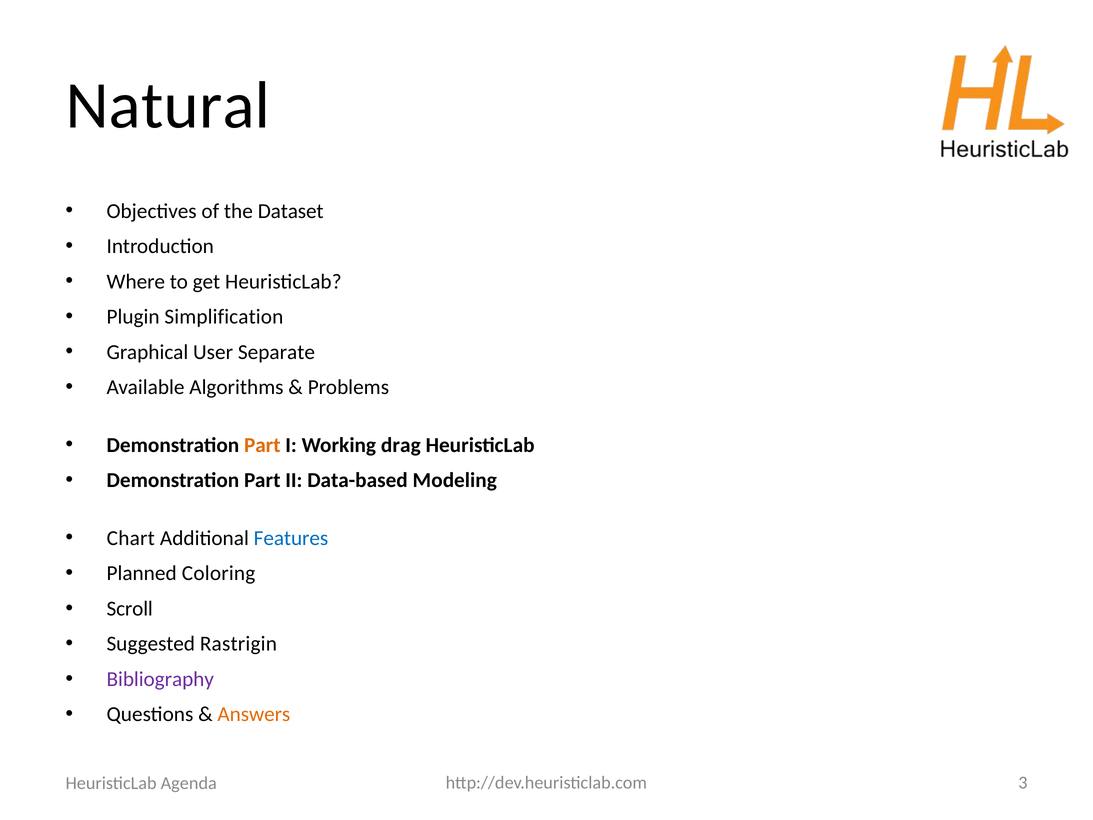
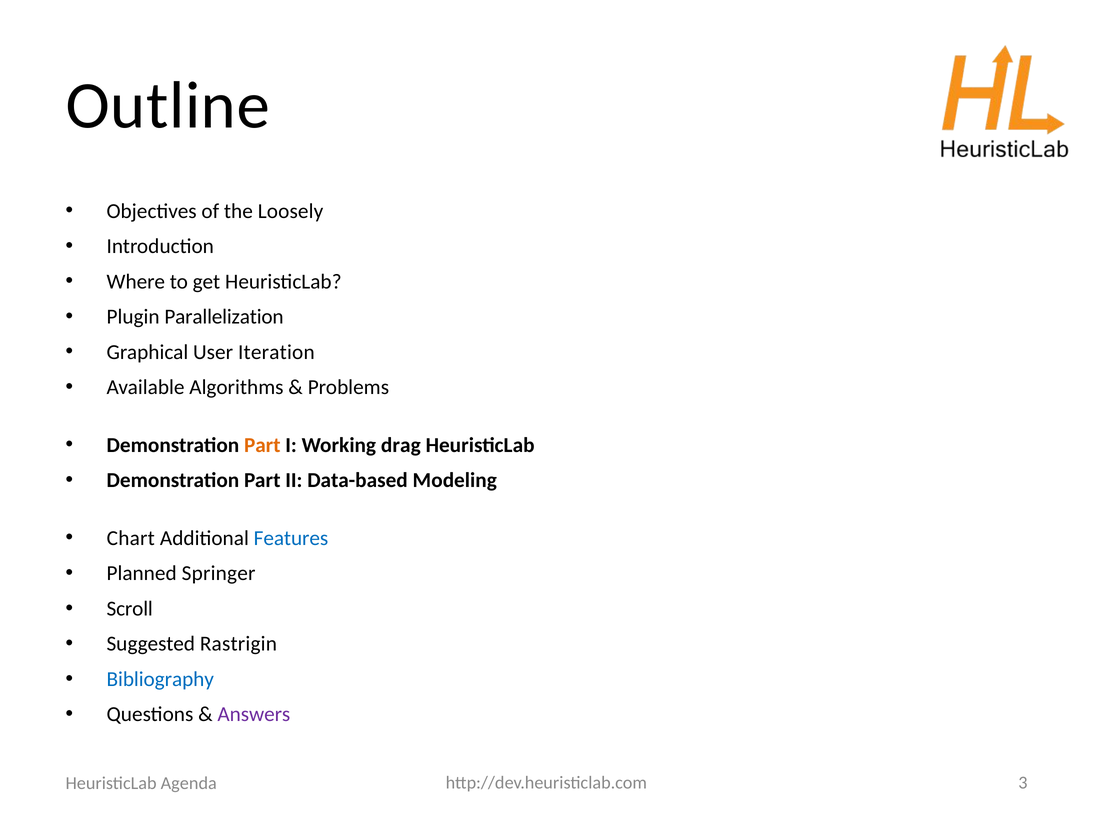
Natural: Natural -> Outline
Dataset: Dataset -> Loosely
Simplification: Simplification -> Parallelization
Separate: Separate -> Iteration
Coloring: Coloring -> Springer
Bibliography colour: purple -> blue
Answers colour: orange -> purple
